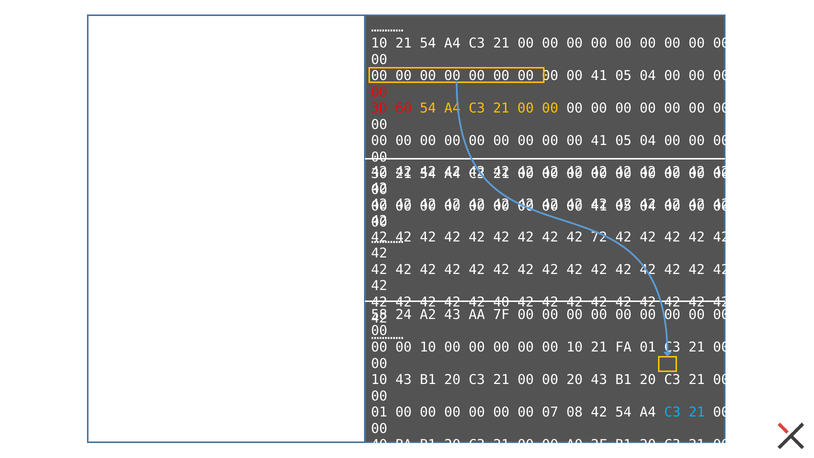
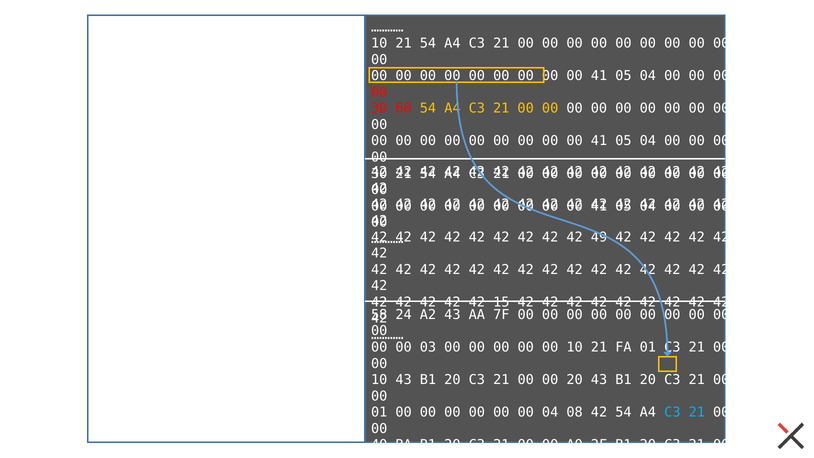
72: 72 -> 49
42 40: 40 -> 15
10 at (428, 347): 10 -> 03
00 07: 07 -> 04
